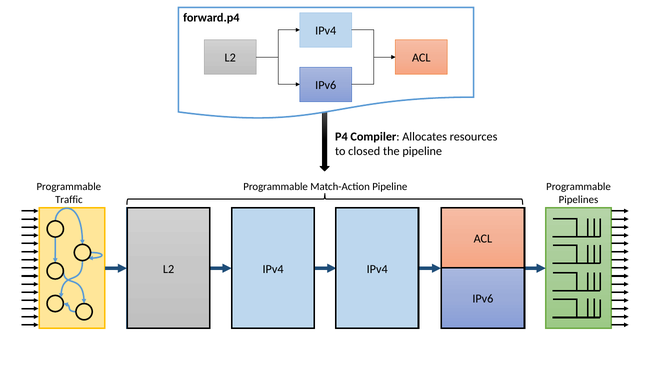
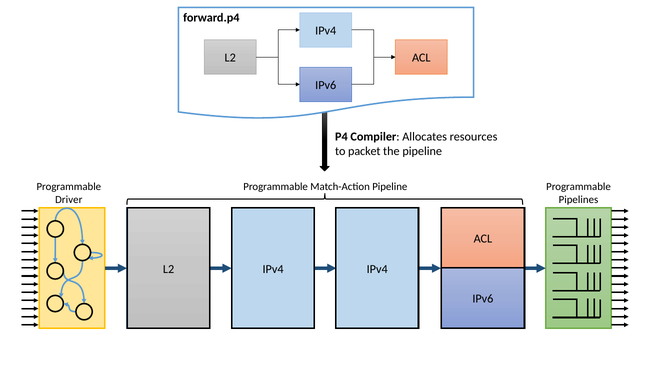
closed: closed -> packet
Traffic: Traffic -> Driver
